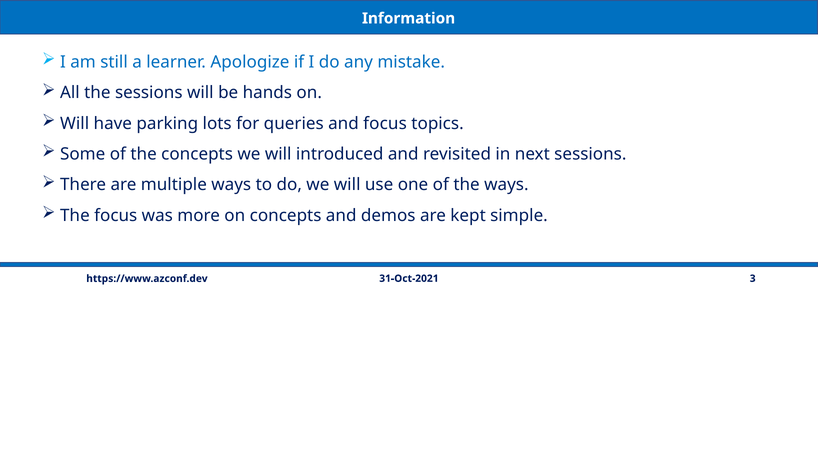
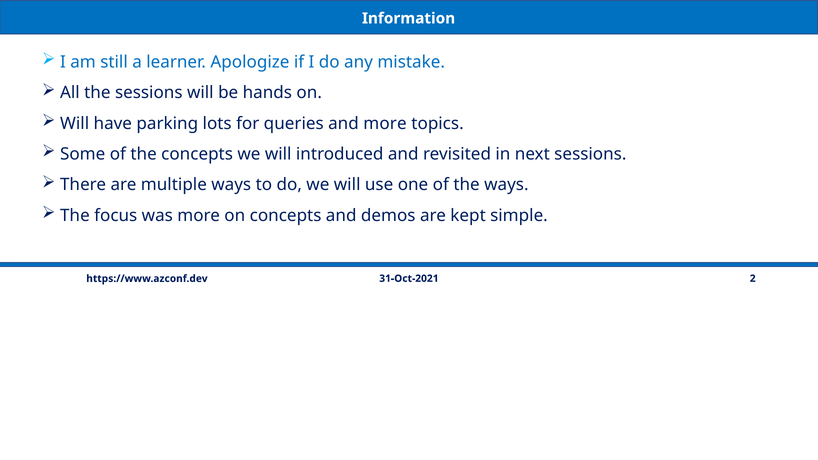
and focus: focus -> more
3: 3 -> 2
